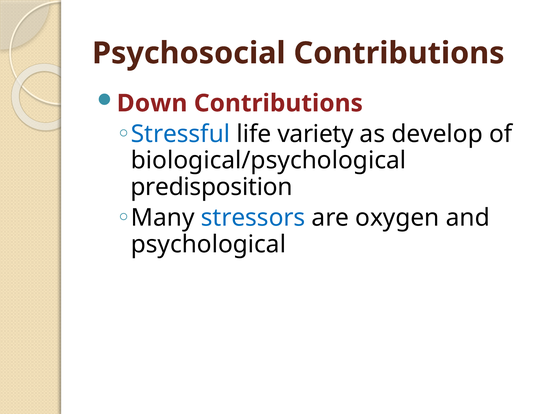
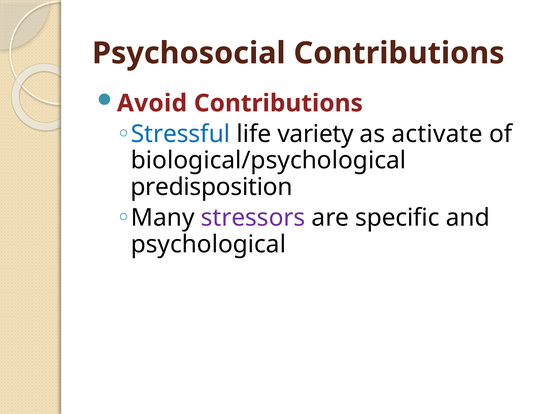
Down: Down -> Avoid
develop: develop -> activate
stressors colour: blue -> purple
oxygen: oxygen -> specific
